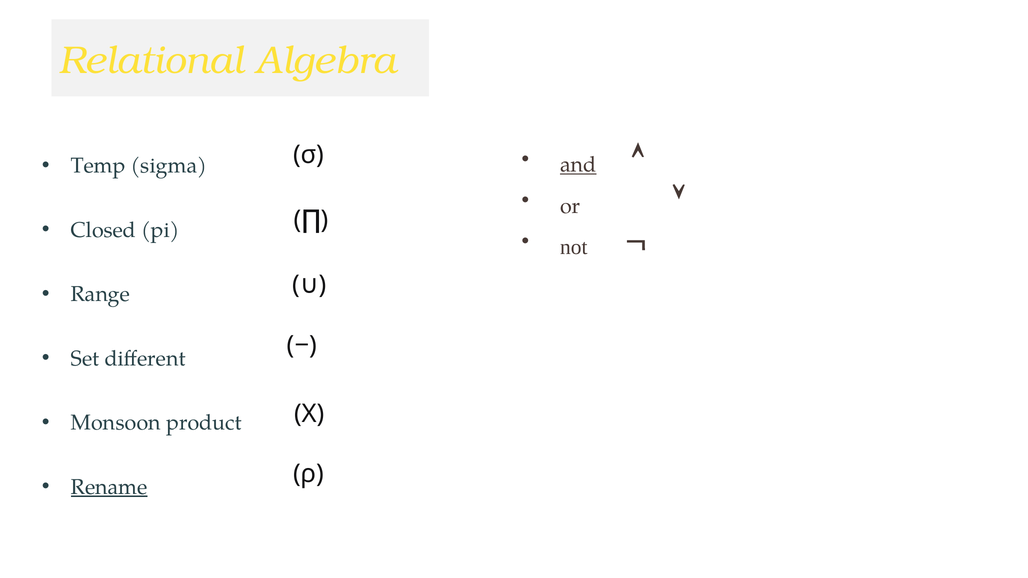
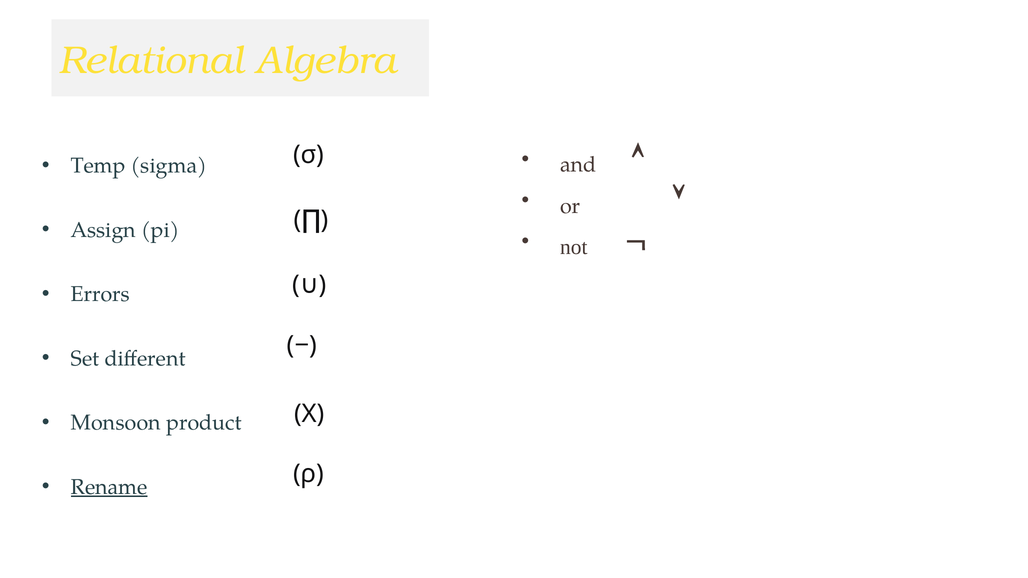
and underline: present -> none
Closed: Closed -> Assign
Range: Range -> Errors
